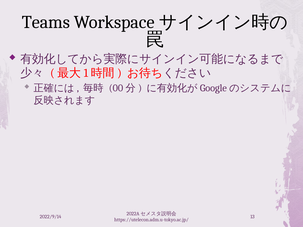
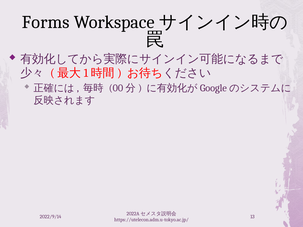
Teams: Teams -> Forms
